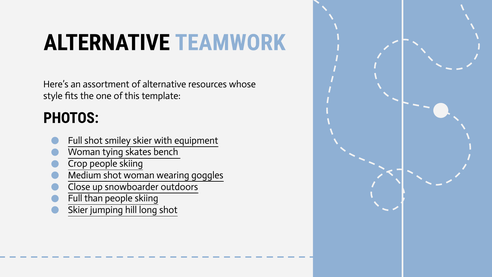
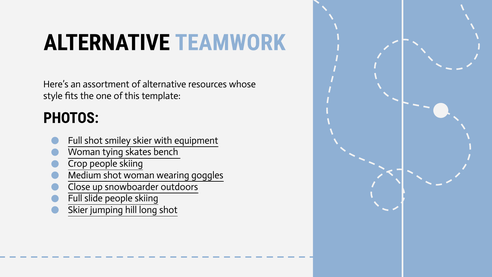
than: than -> slide
